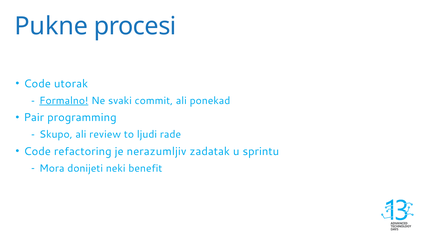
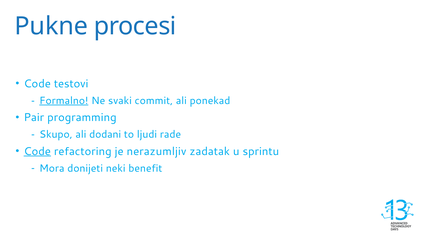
utorak: utorak -> testovi
review: review -> dodani
Code at (37, 151) underline: none -> present
